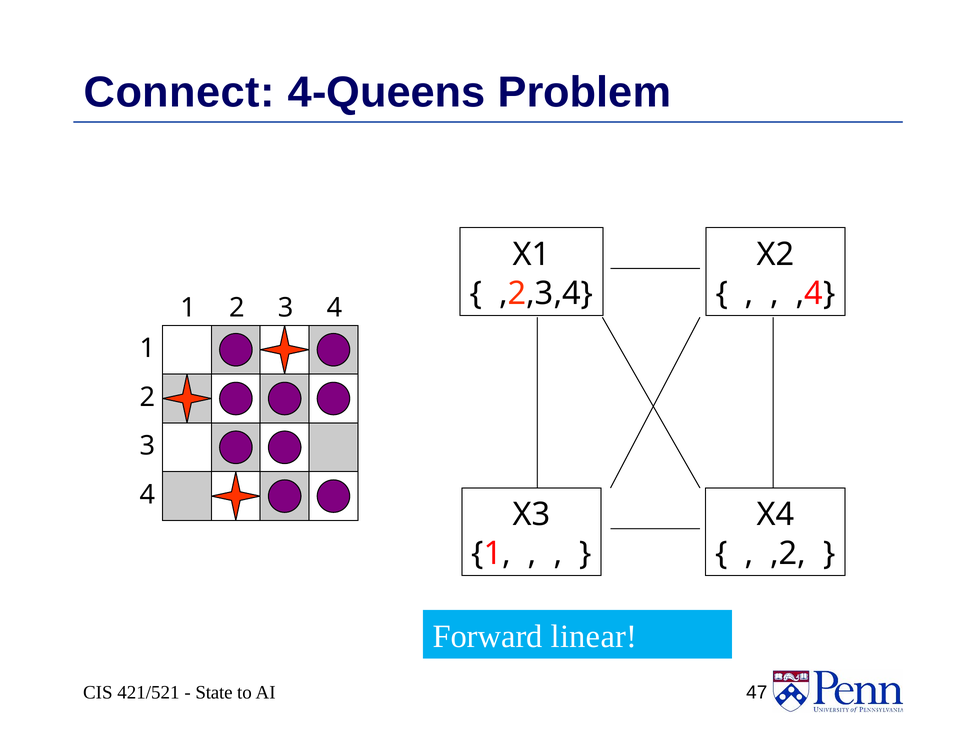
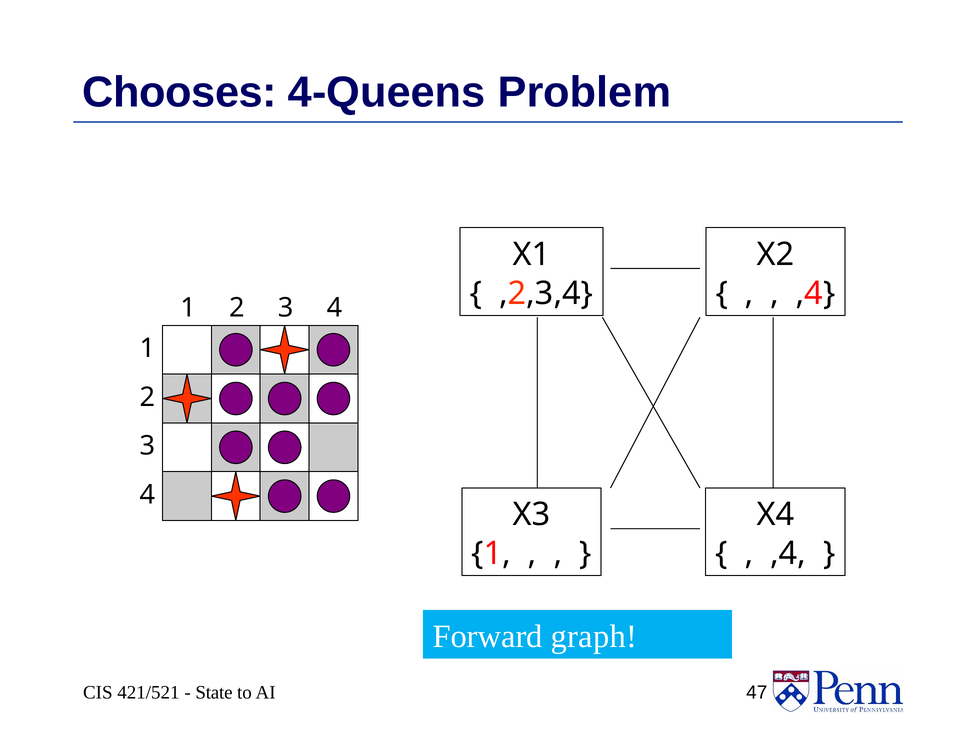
Connect: Connect -> Chooses
,2 at (788, 554): ,2 -> ,4
linear: linear -> graph
